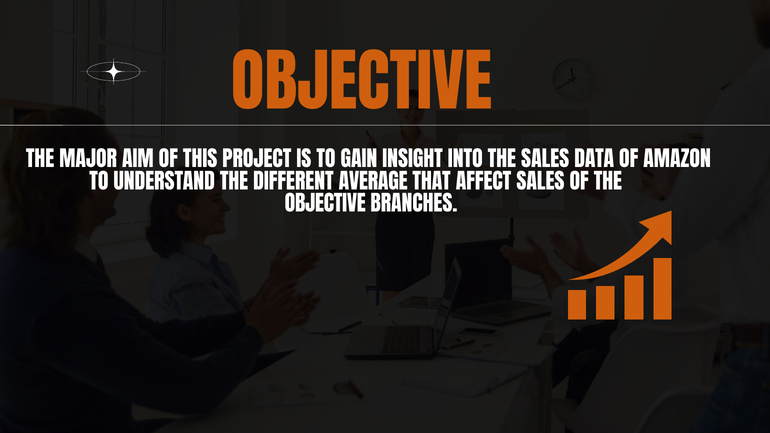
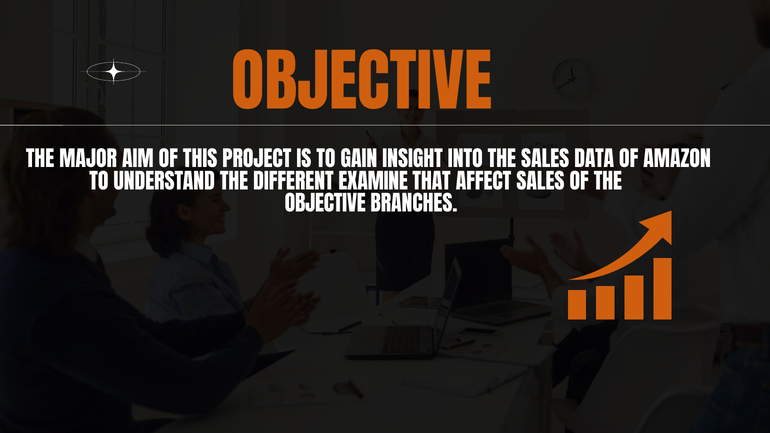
AVERAGE: AVERAGE -> EXAMINE
